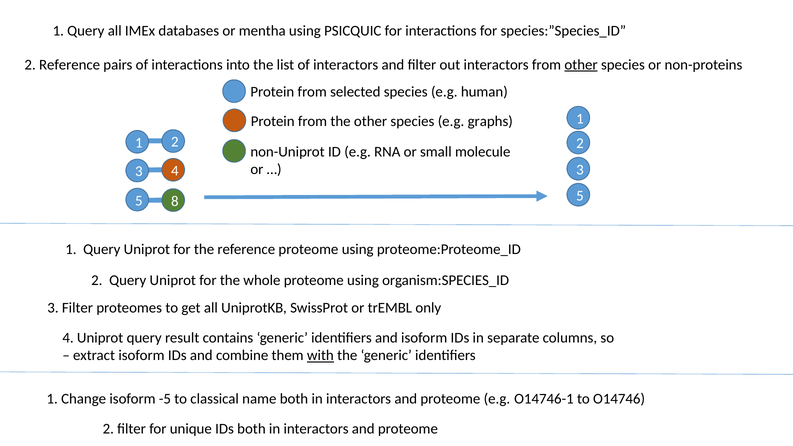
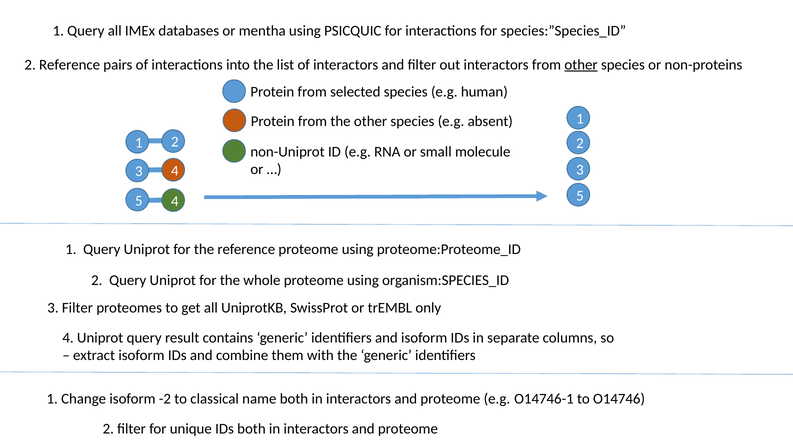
graphs: graphs -> absent
5 8: 8 -> 4
with underline: present -> none
-5: -5 -> -2
